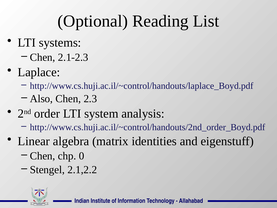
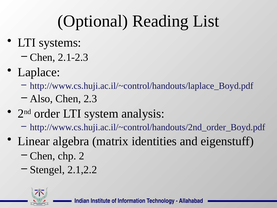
0: 0 -> 2
